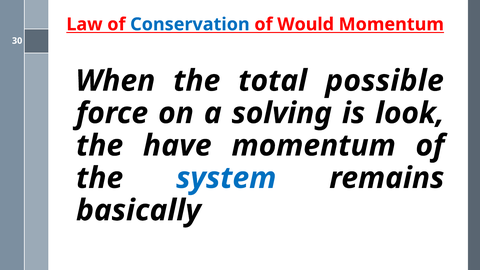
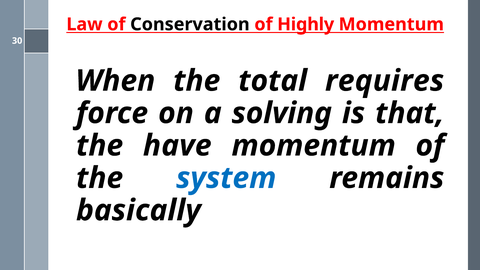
Conservation colour: blue -> black
Would: Would -> Highly
possible: possible -> requires
look: look -> that
